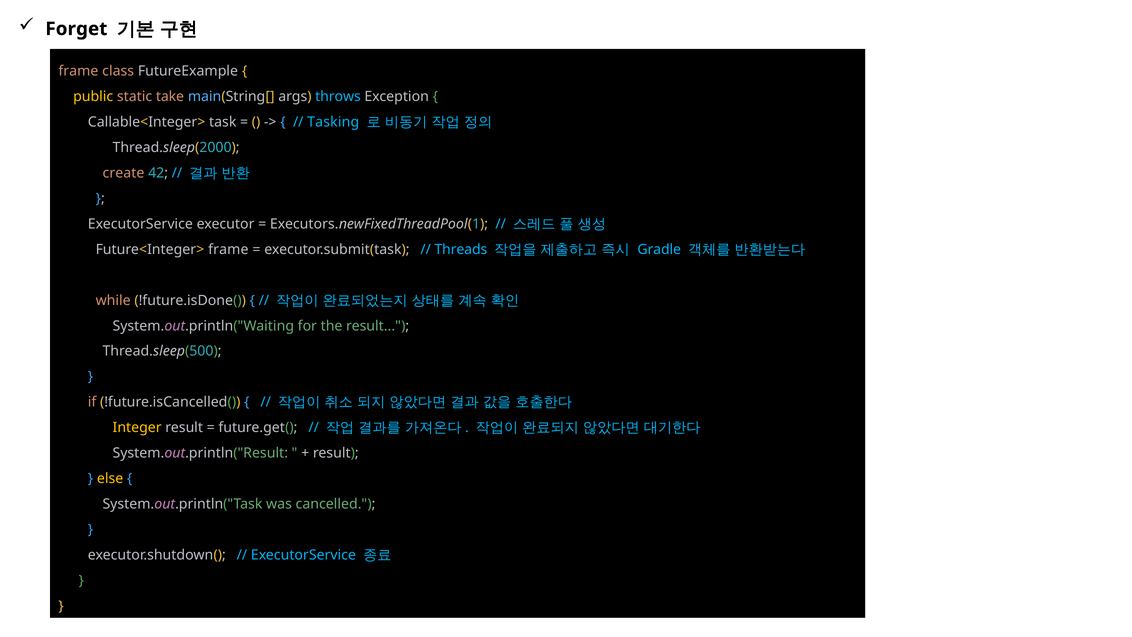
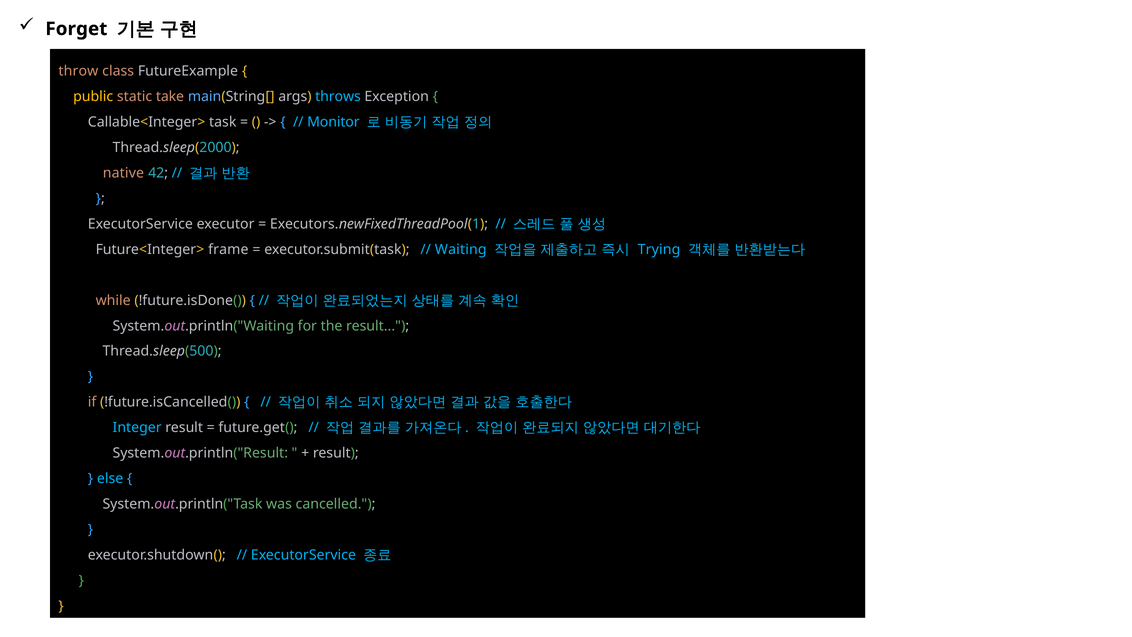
frame at (78, 71): frame -> throw
Tasking: Tasking -> Monitor
create: create -> native
Threads: Threads -> Waiting
Gradle: Gradle -> Trying
Integer colour: yellow -> light blue
else colour: yellow -> light blue
